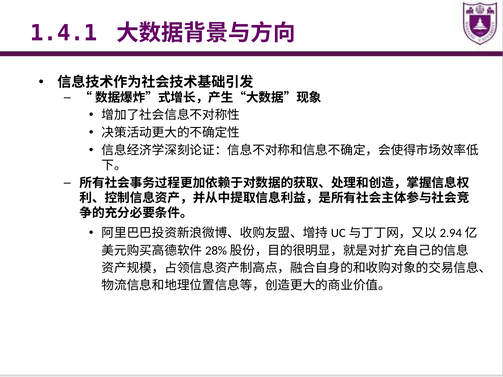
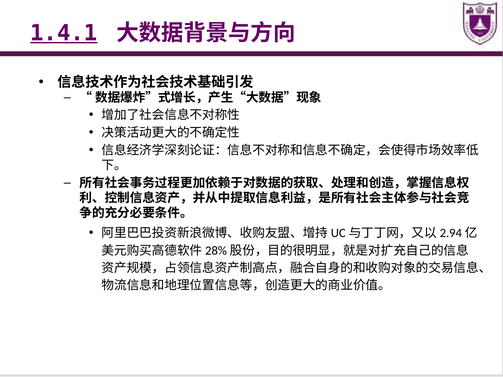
1.4.1 underline: none -> present
